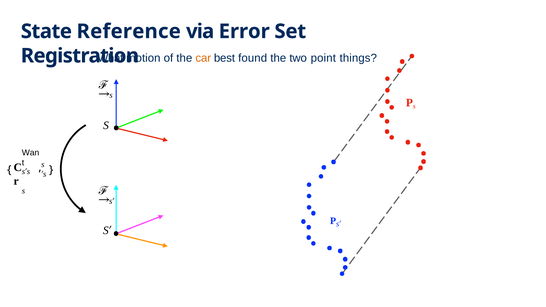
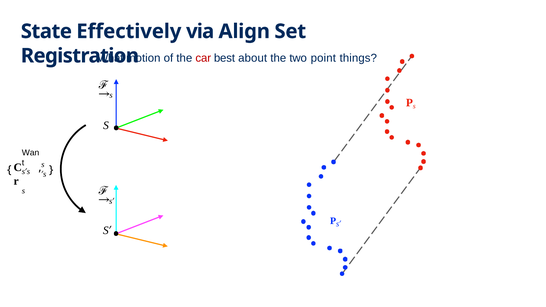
Reference: Reference -> Effectively
Error: Error -> Align
car colour: orange -> red
found: found -> about
